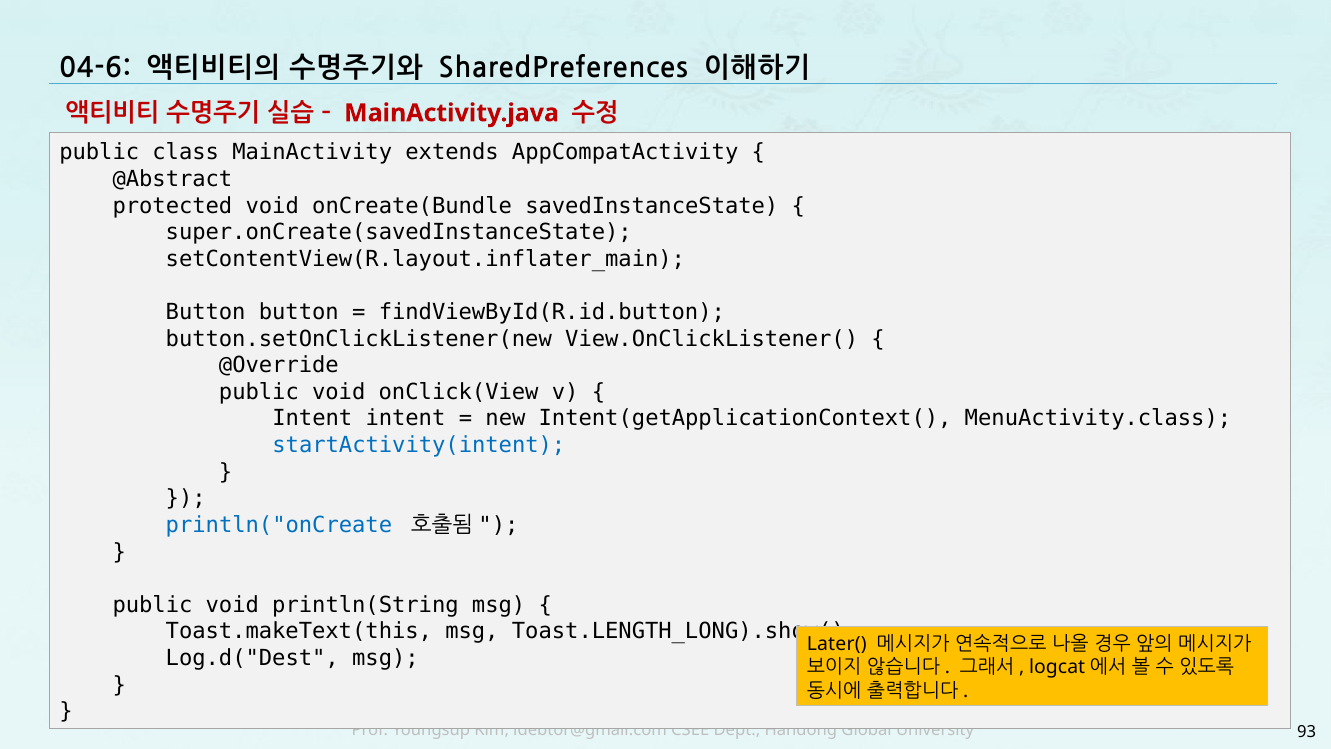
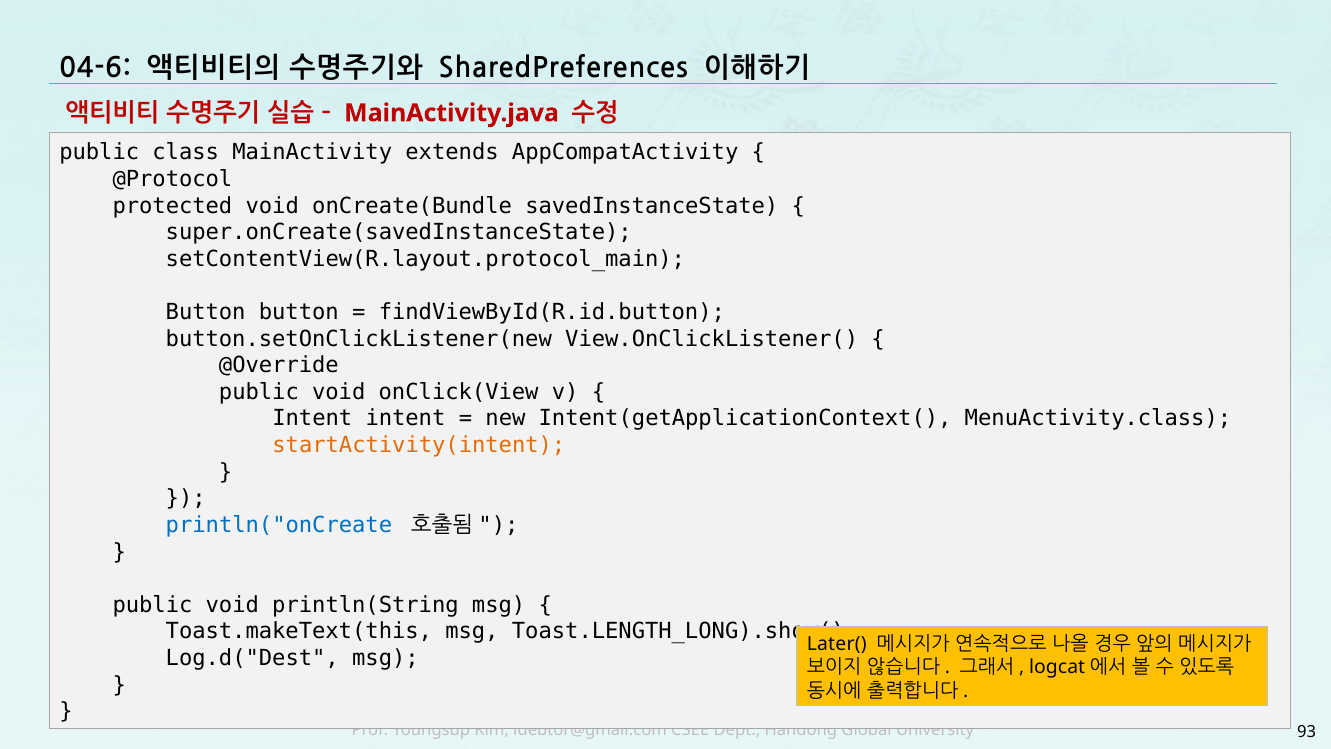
@Abstract: @Abstract -> @Protocol
setContentView(R.layout.inflater_main: setContentView(R.layout.inflater_main -> setContentView(R.layout.protocol_main
startActivity(intent colour: blue -> orange
